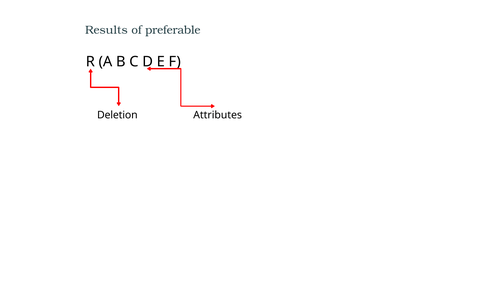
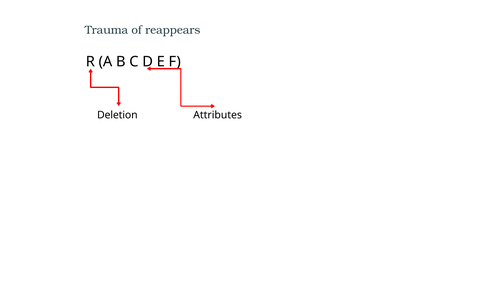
Results: Results -> Trauma
preferable: preferable -> reappears
